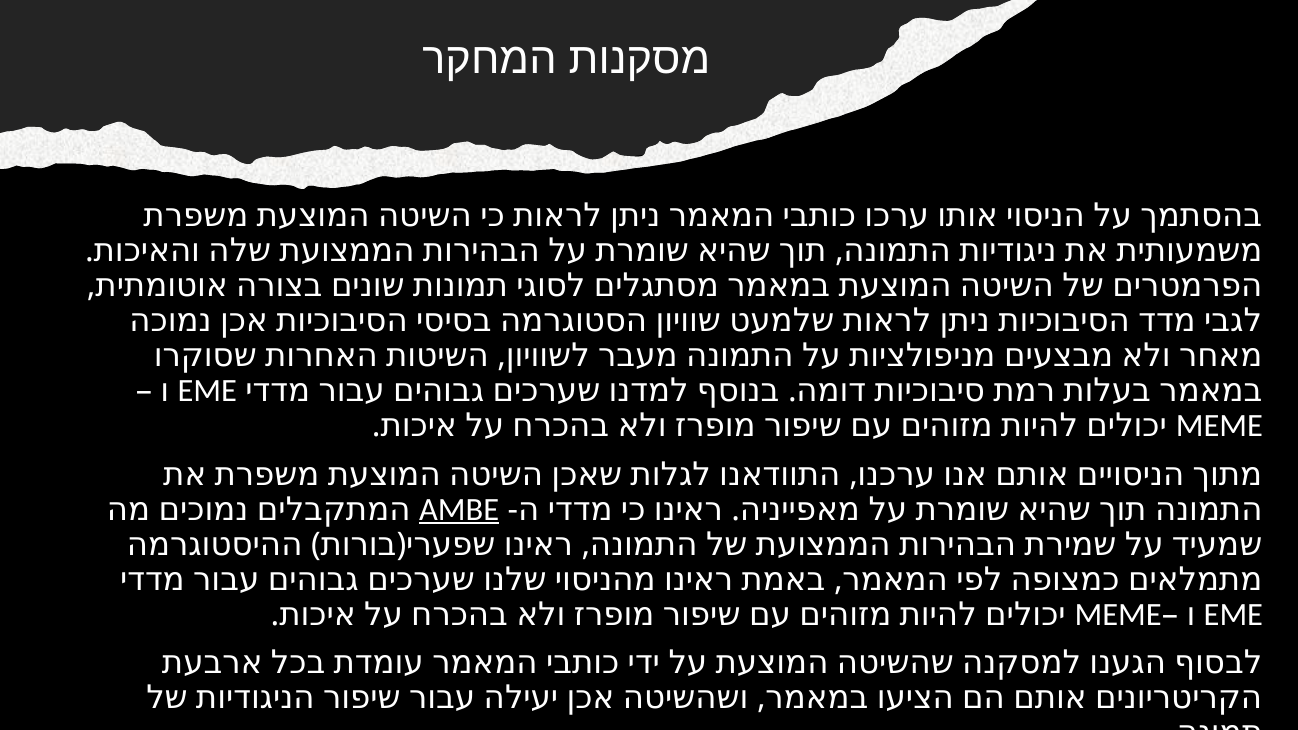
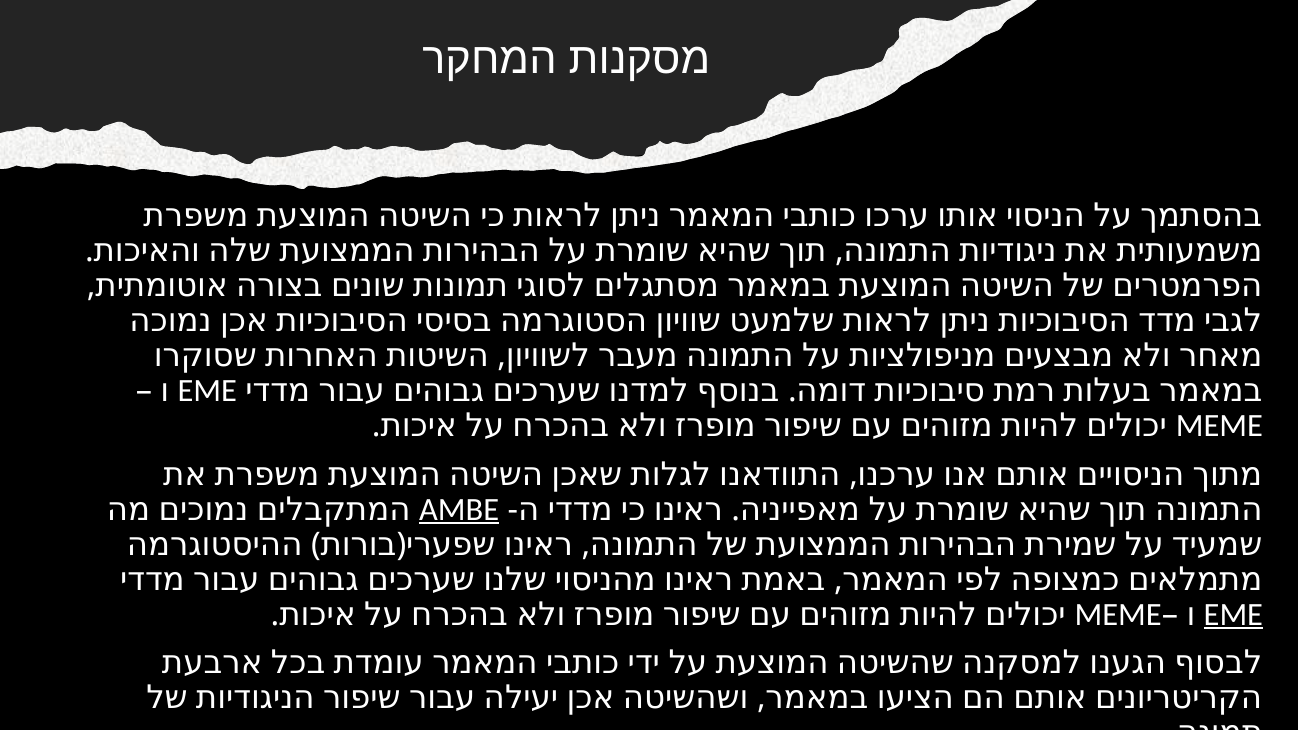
EME at (1233, 615) underline: none -> present
